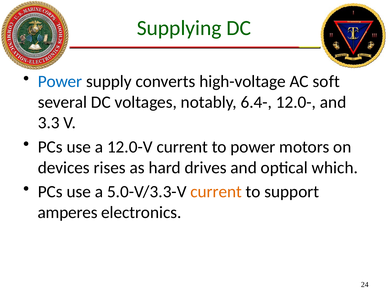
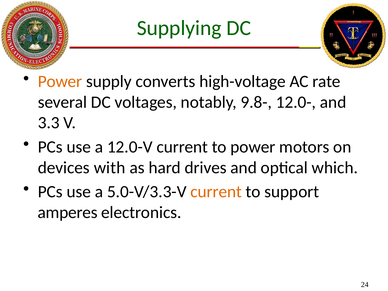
Power at (60, 81) colour: blue -> orange
soft: soft -> rate
6.4-: 6.4- -> 9.8-
rises: rises -> with
